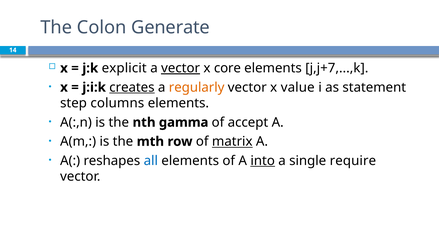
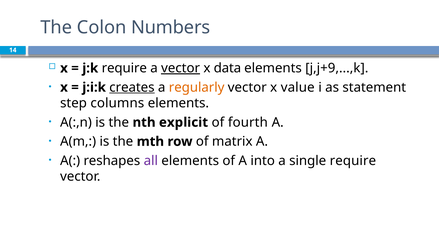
Generate: Generate -> Numbers
j:k explicit: explicit -> require
core: core -> data
j,j+7,...,k: j,j+7,...,k -> j,j+9,...,k
gamma: gamma -> explicit
accept: accept -> fourth
matrix underline: present -> none
all colour: blue -> purple
into underline: present -> none
